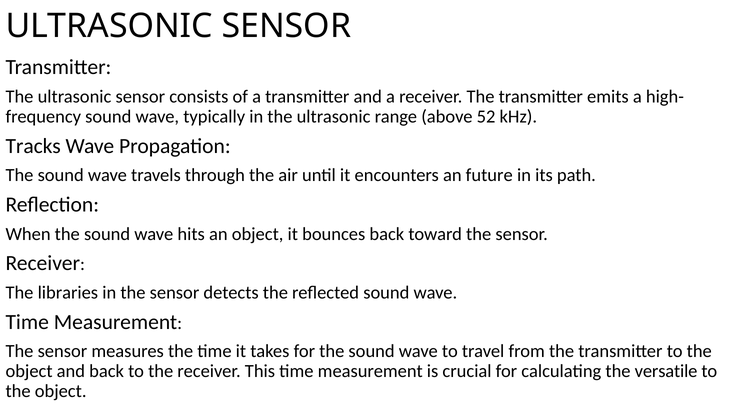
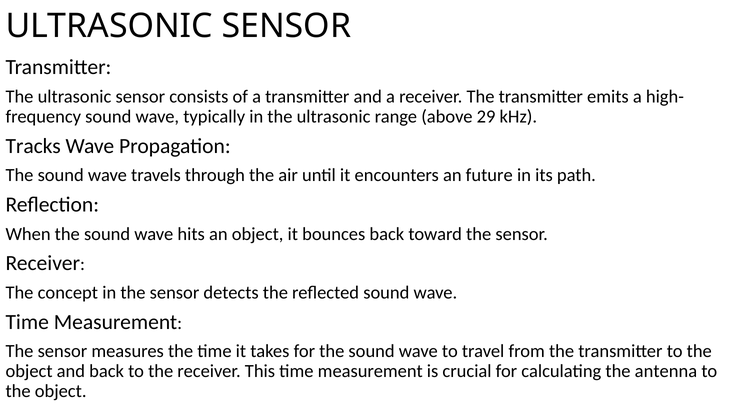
52: 52 -> 29
libraries: libraries -> concept
versatile: versatile -> antenna
